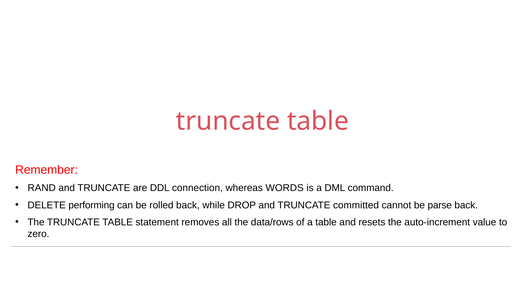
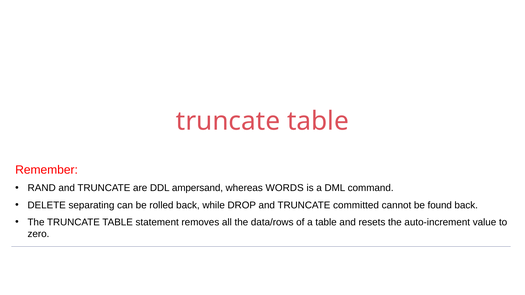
connection: connection -> ampersand
performing: performing -> separating
parse: parse -> found
